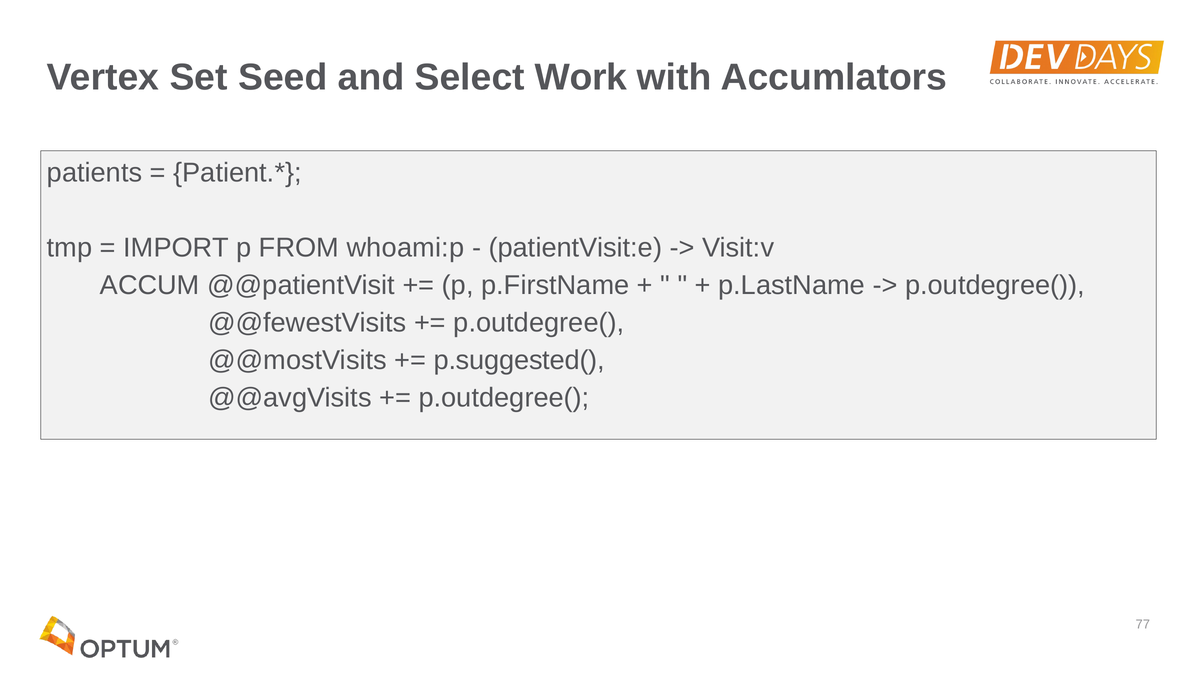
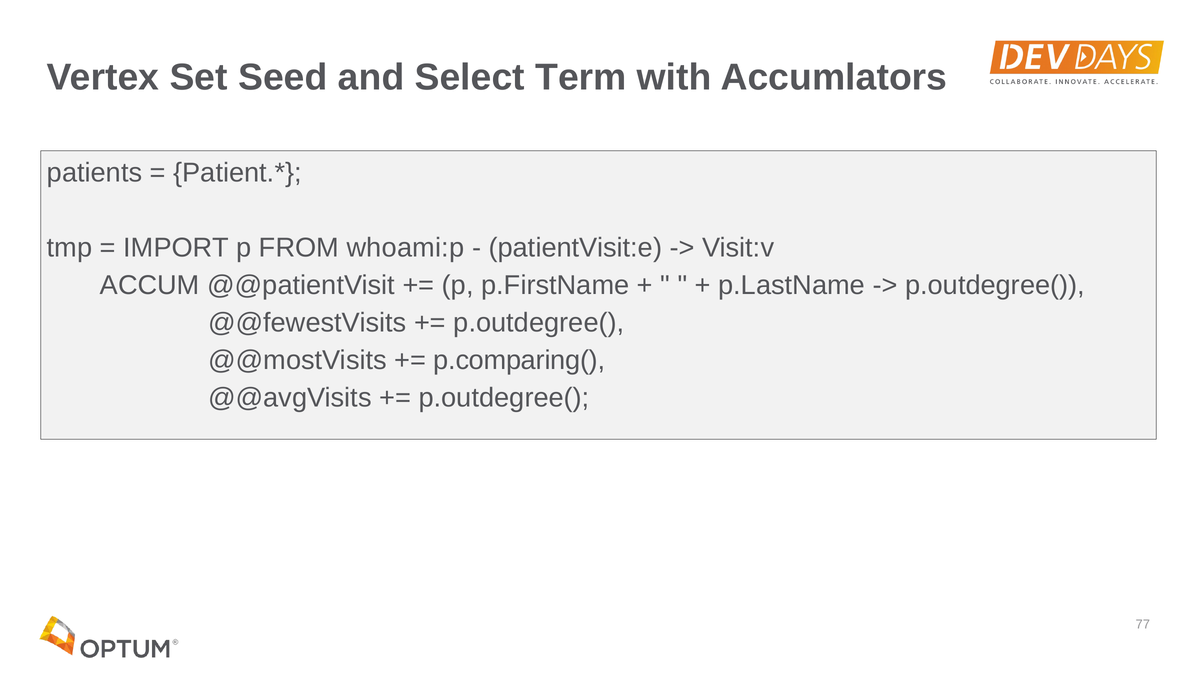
Work: Work -> Term
p.suggested(: p.suggested( -> p.comparing(
